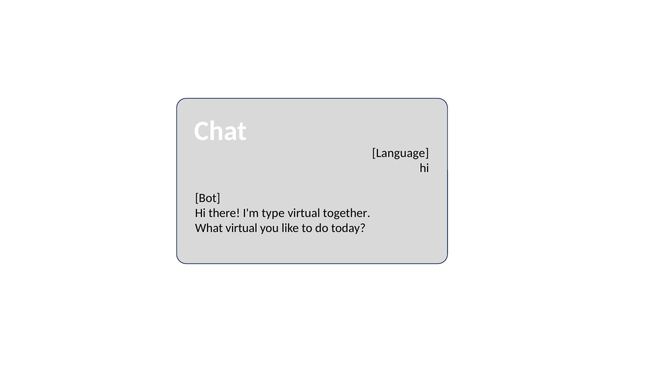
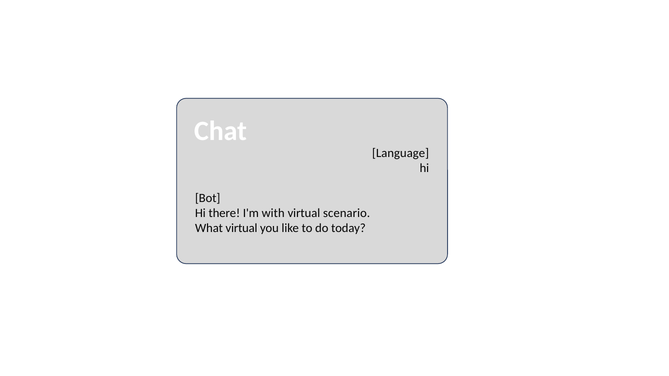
type: type -> with
together: together -> scenario
